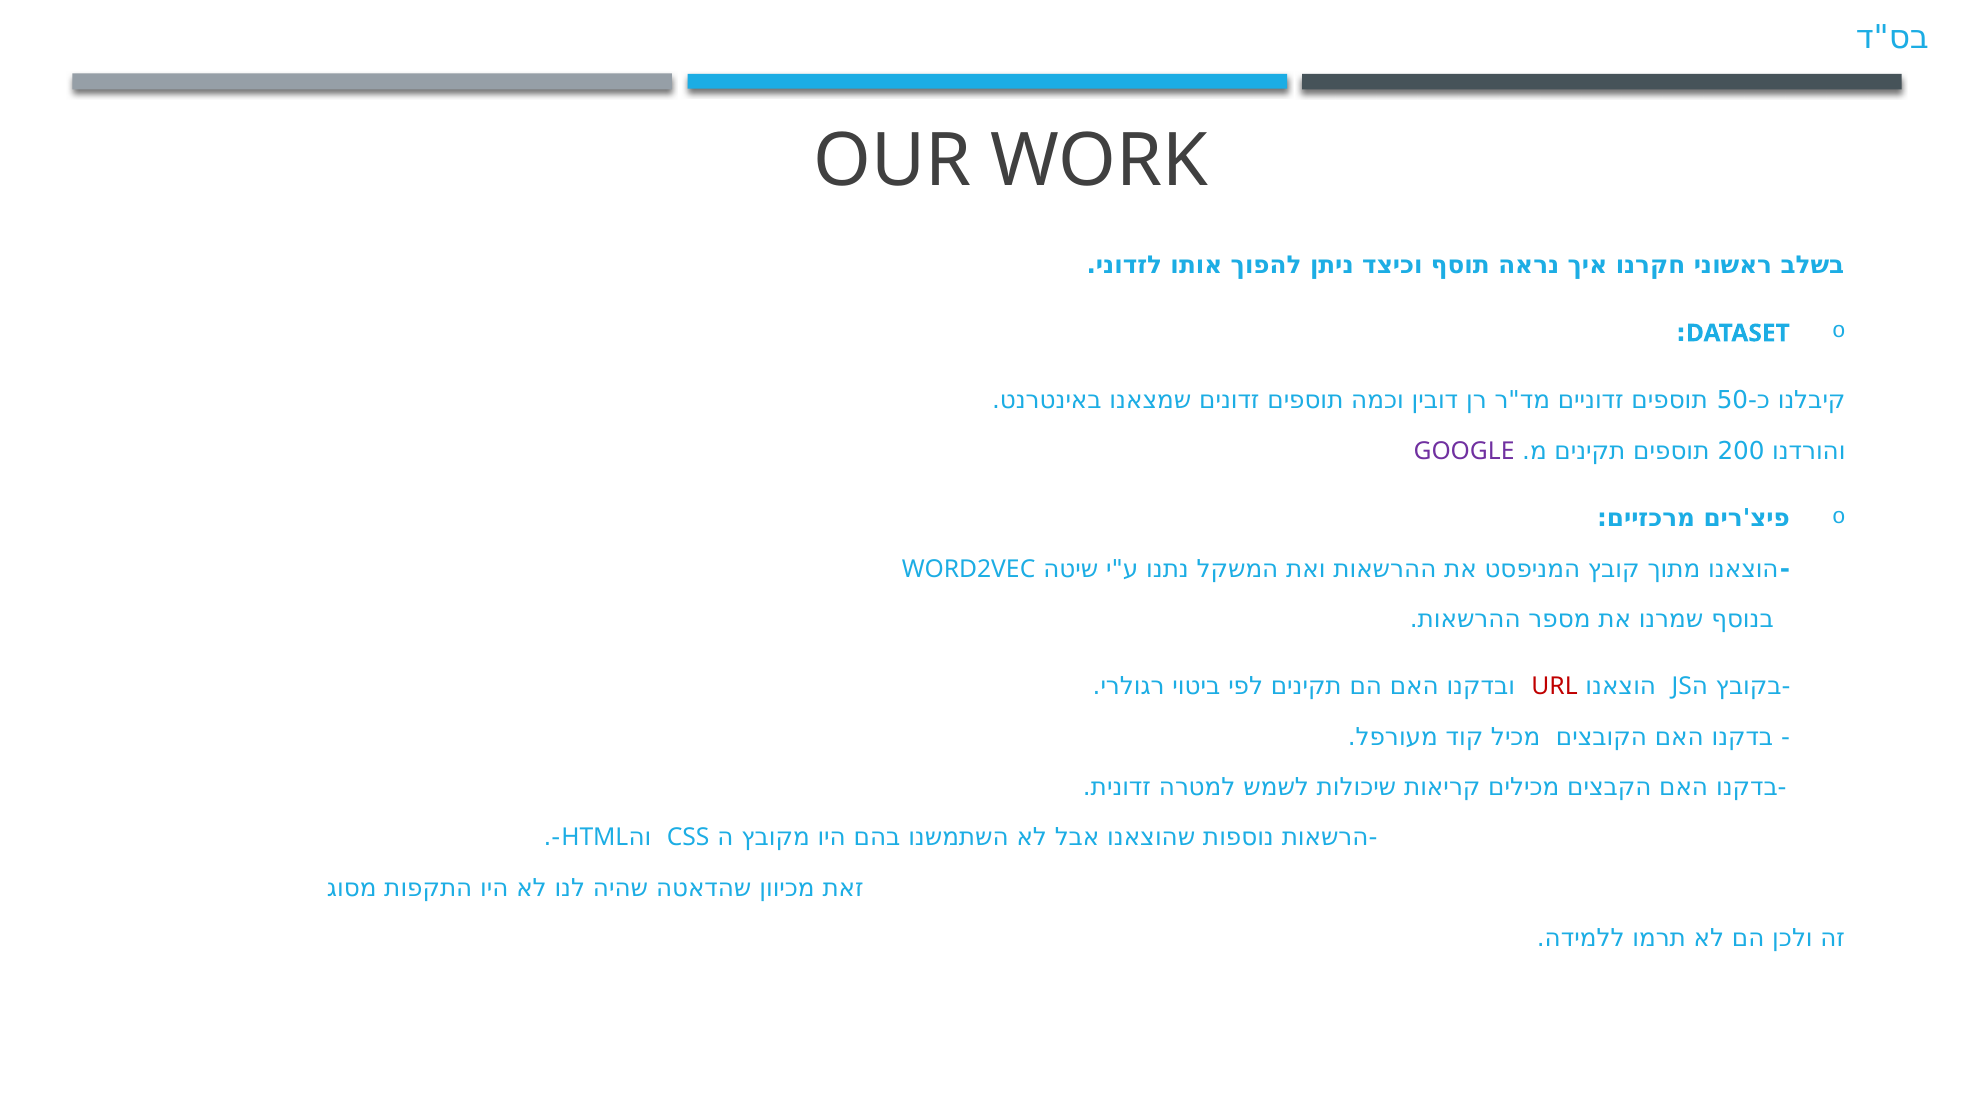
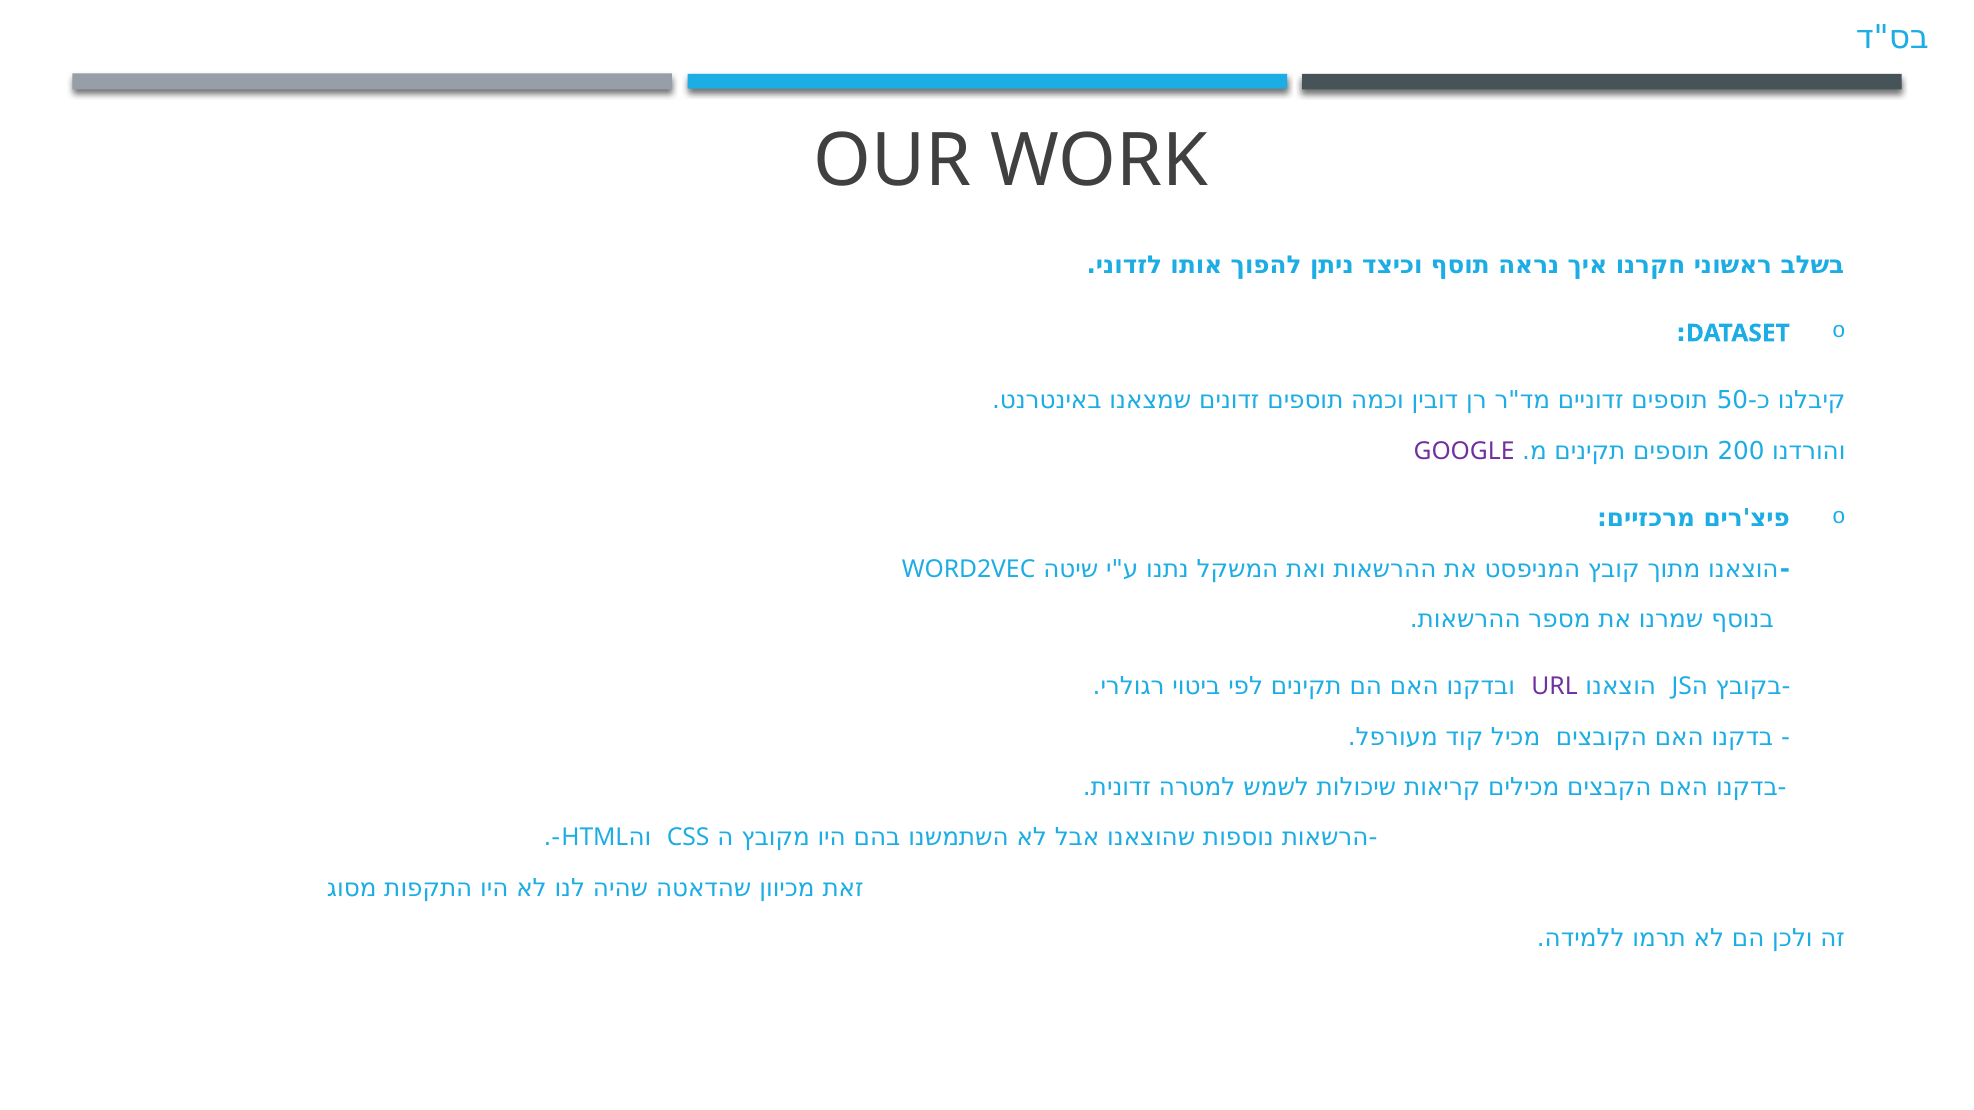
URL colour: red -> purple
